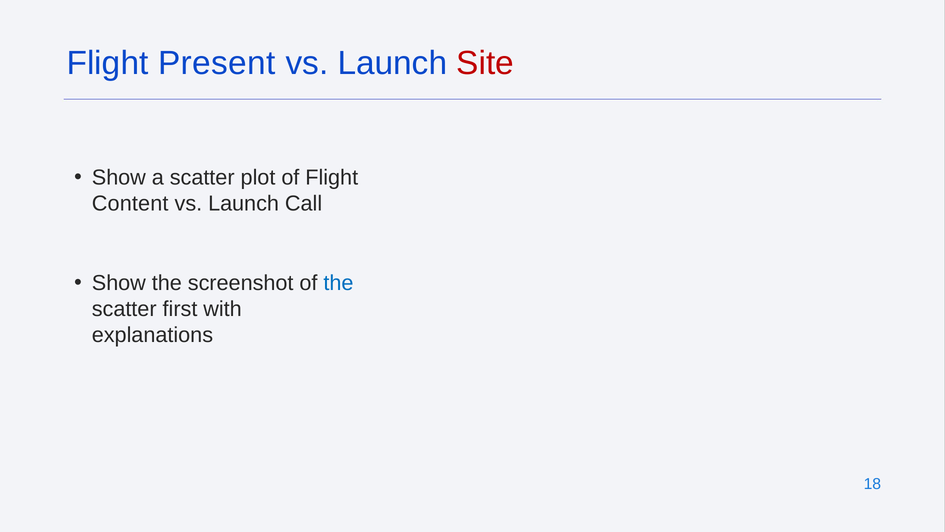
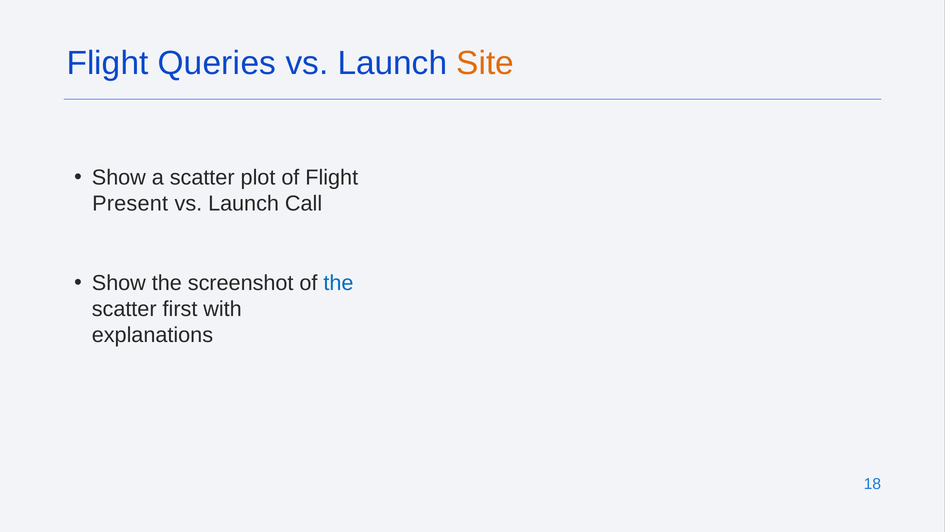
Present: Present -> Queries
Site colour: red -> orange
Content: Content -> Present
